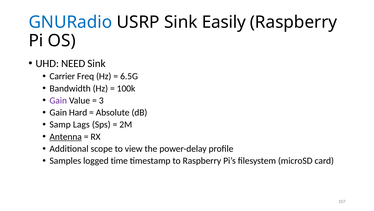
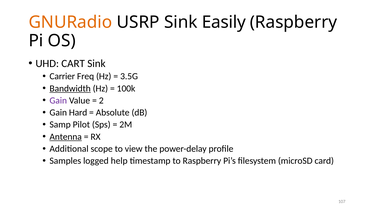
GNURadio colour: blue -> orange
NEED: NEED -> CART
6.5G: 6.5G -> 3.5G
Bandwidth underline: none -> present
3: 3 -> 2
Lags: Lags -> Pilot
time: time -> help
